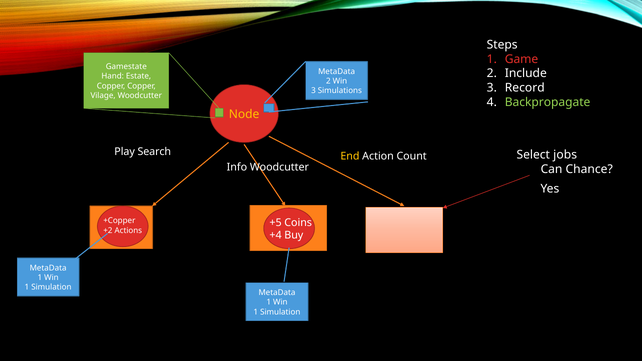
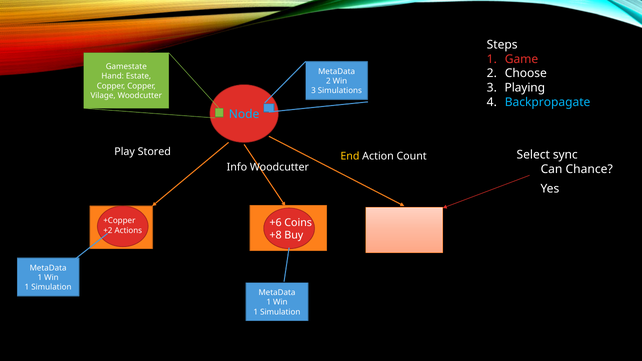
Include: Include -> Choose
Record: Record -> Playing
Backpropagate colour: light green -> light blue
Node colour: yellow -> light blue
Search: Search -> Stored
jobs: jobs -> sync
+5: +5 -> +6
+4: +4 -> +8
